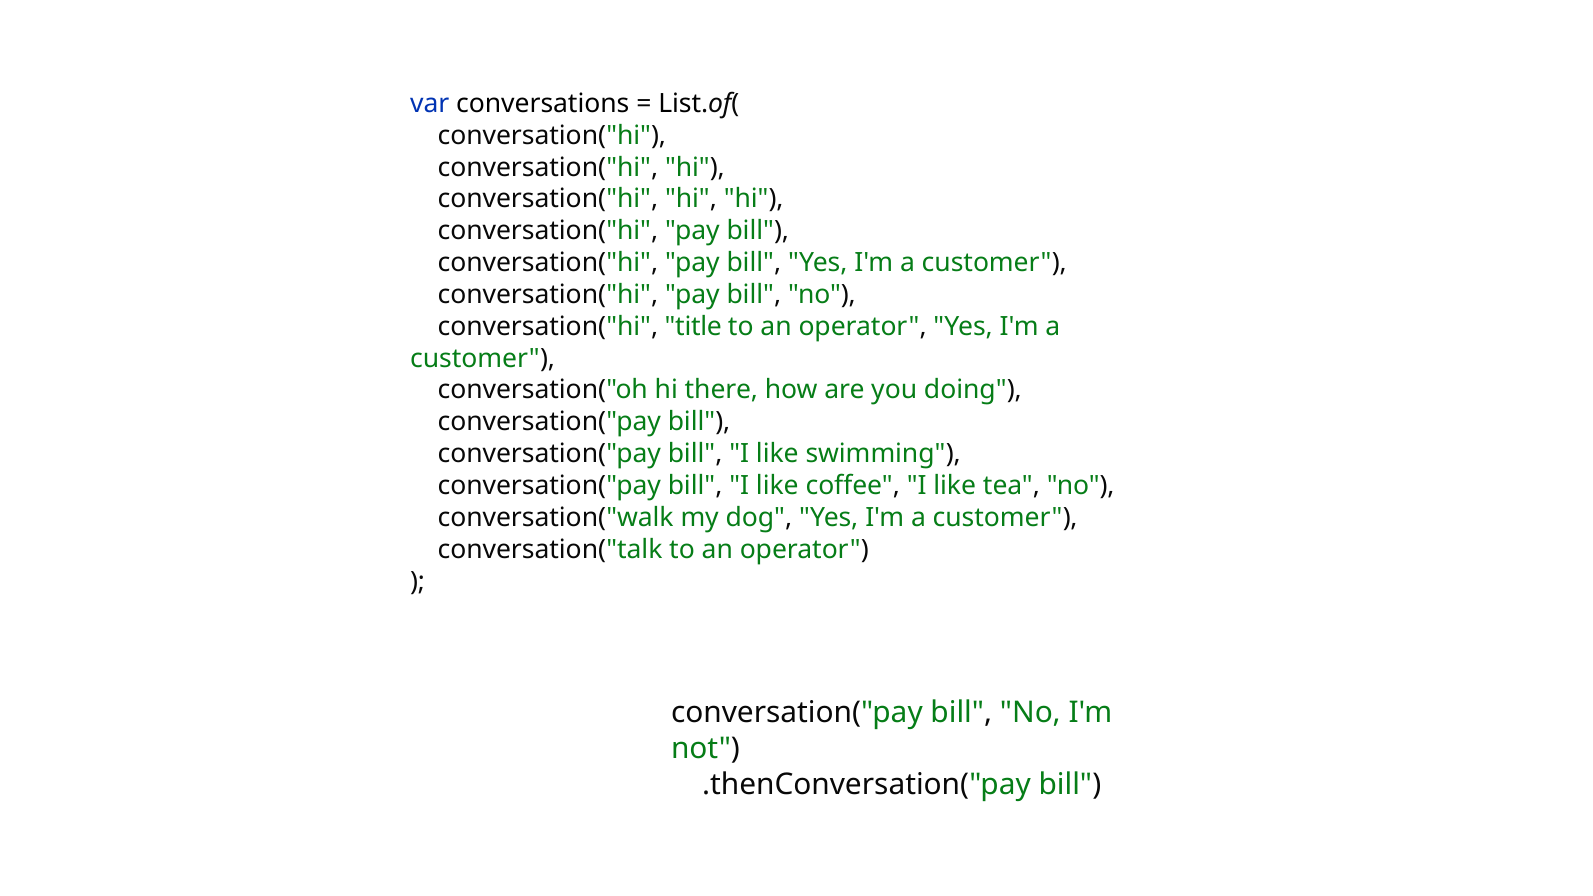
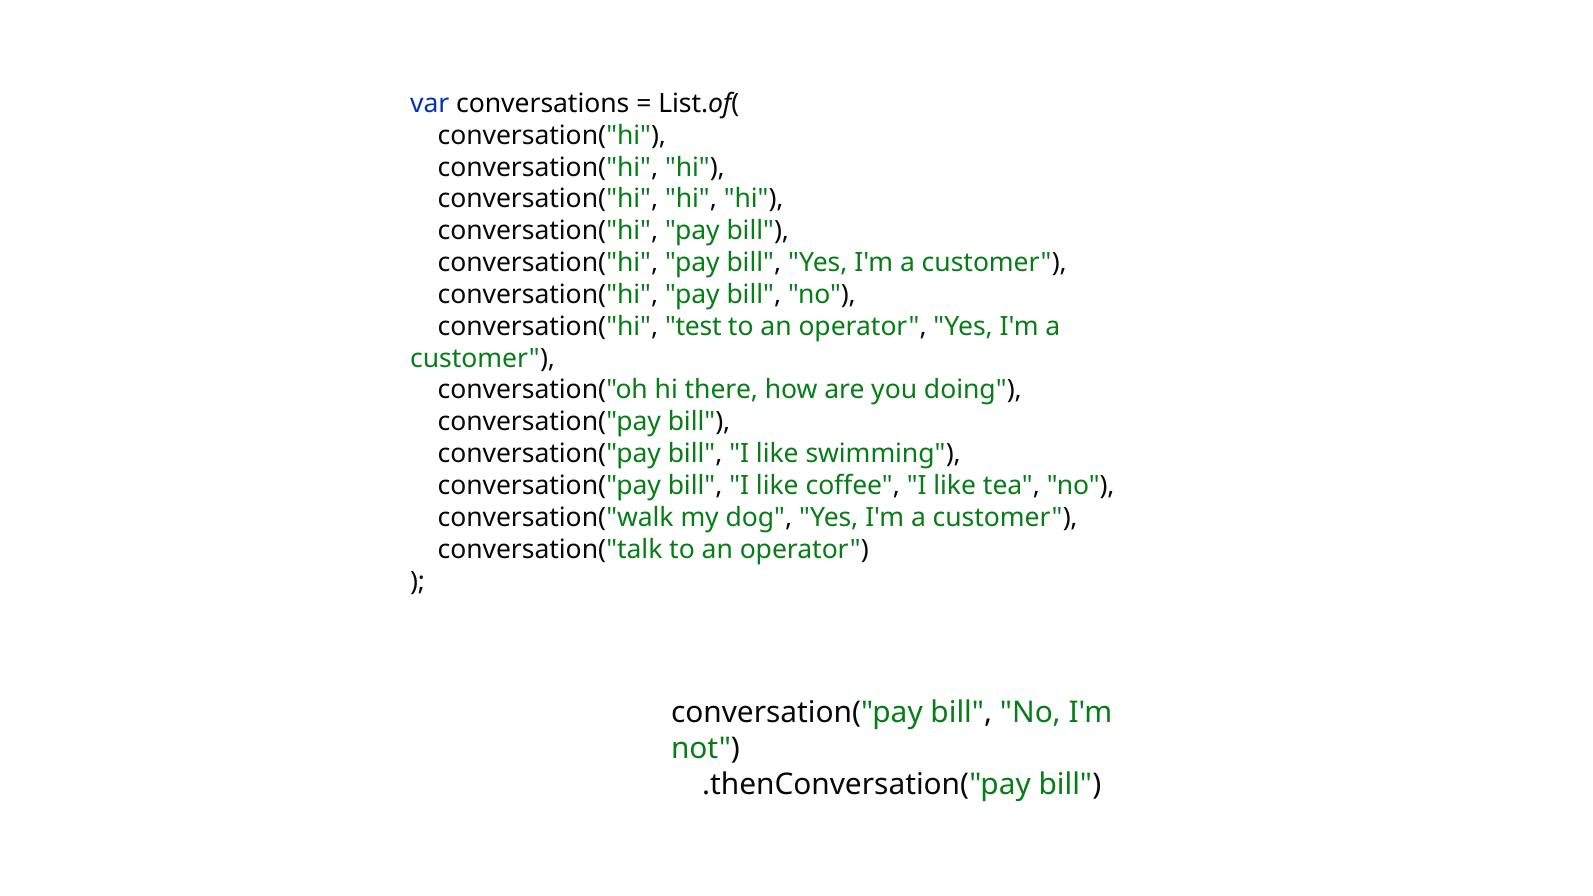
title: title -> test
